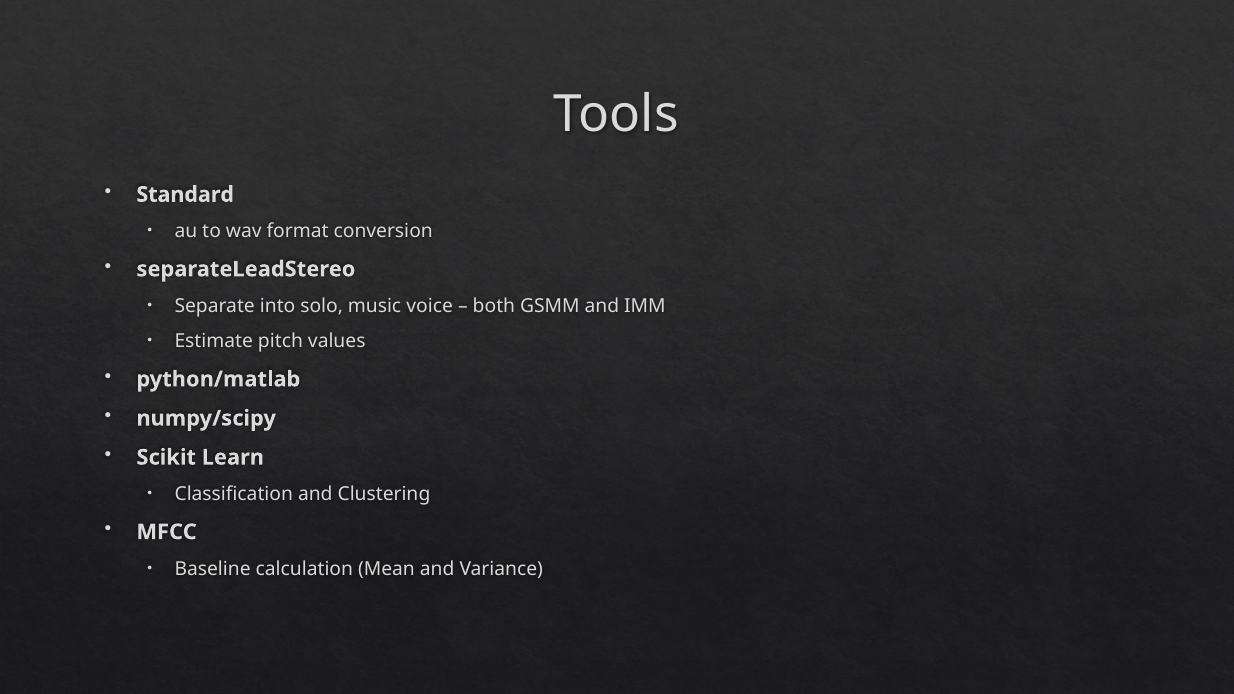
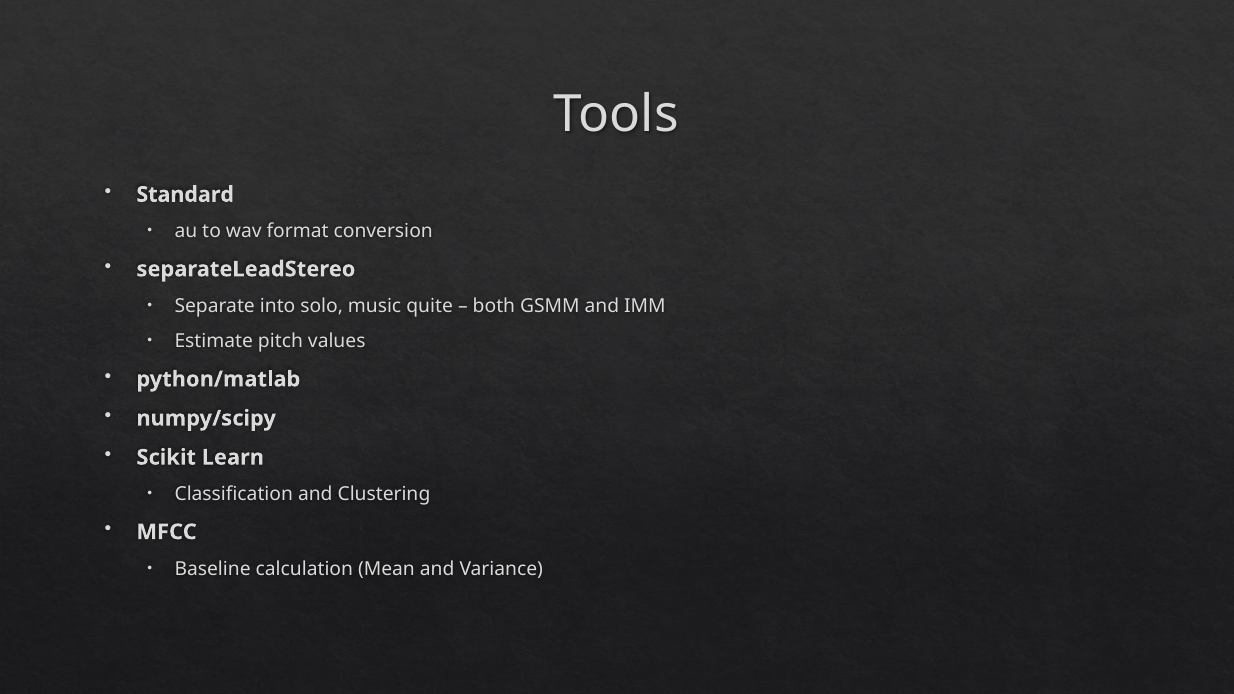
voice: voice -> quite
